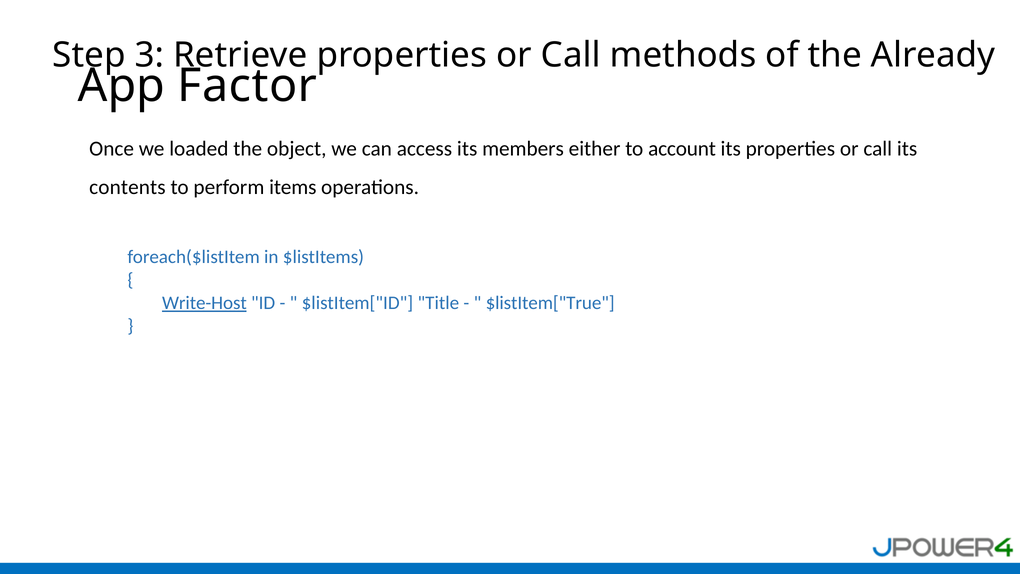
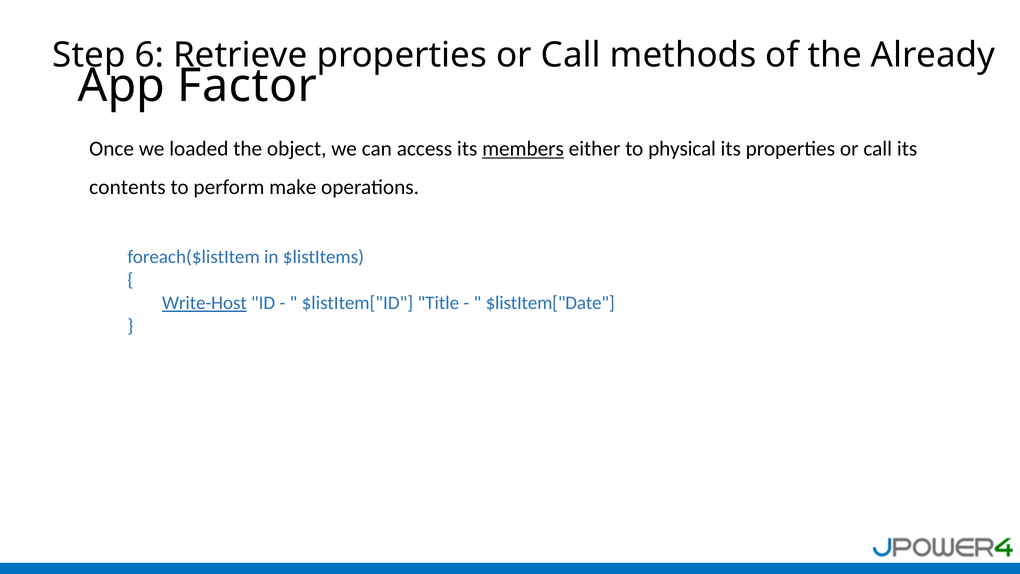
3: 3 -> 6
members underline: none -> present
account: account -> physical
items: items -> make
$listItem["True: $listItem["True -> $listItem["Date
